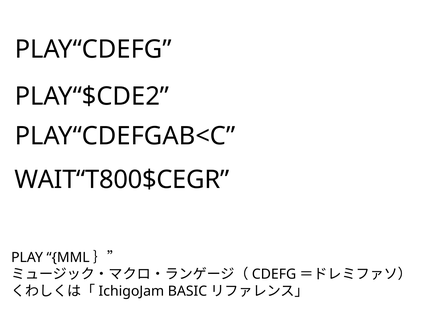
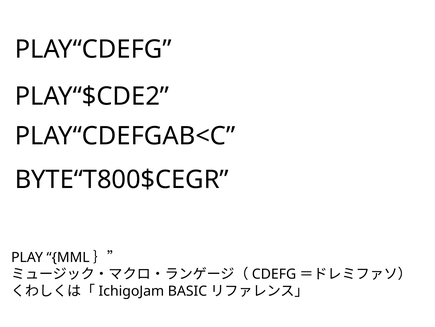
WAIT“T800$CEGR: WAIT“T800$CEGR -> BYTE“T800$CEGR
